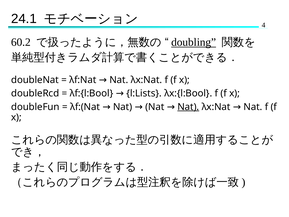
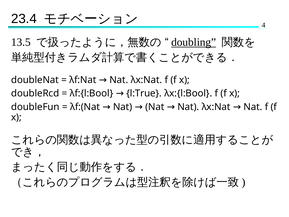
24.1: 24.1 -> 23.4
60.2: 60.2 -> 13.5
l:Lists: l:Lists -> l:True
Nat at (188, 107) underline: present -> none
